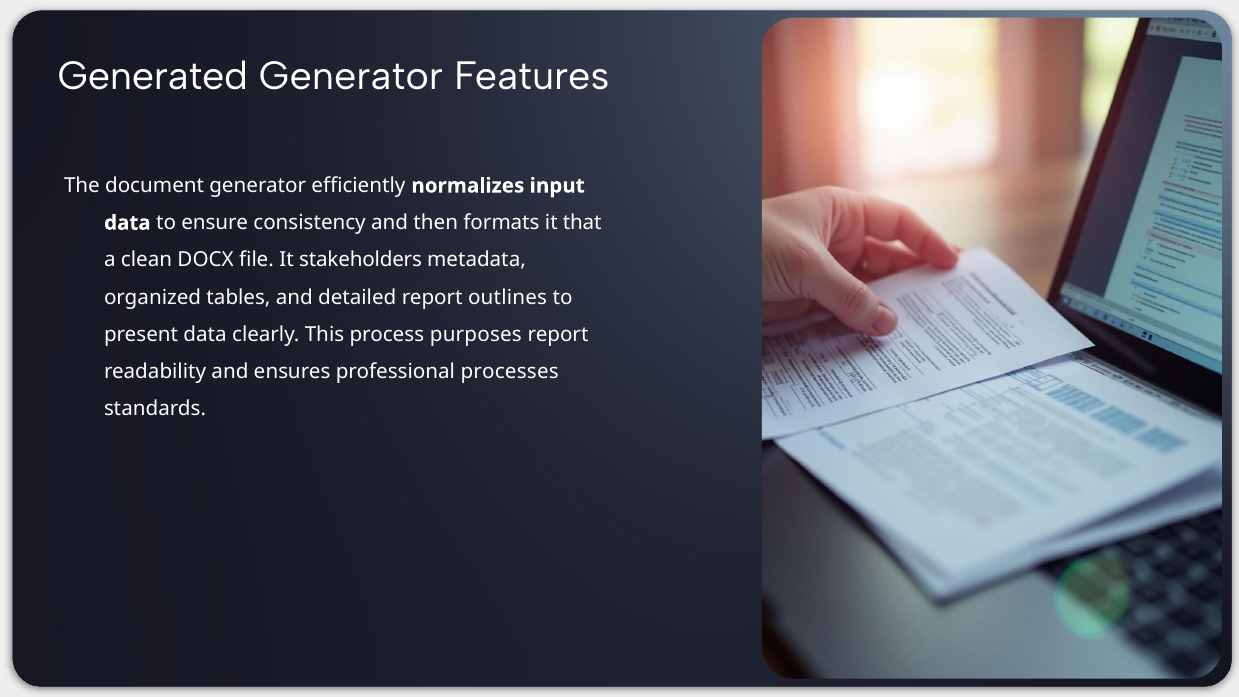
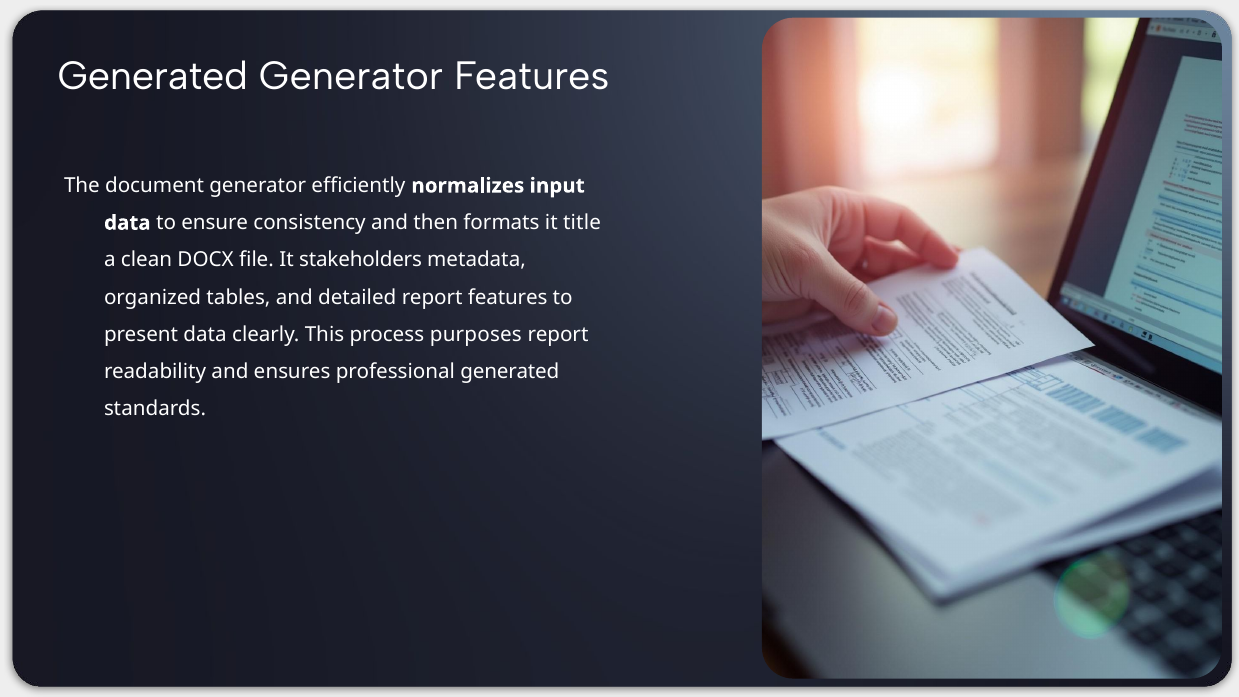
that: that -> title
report outlines: outlines -> features
professional processes: processes -> generated
